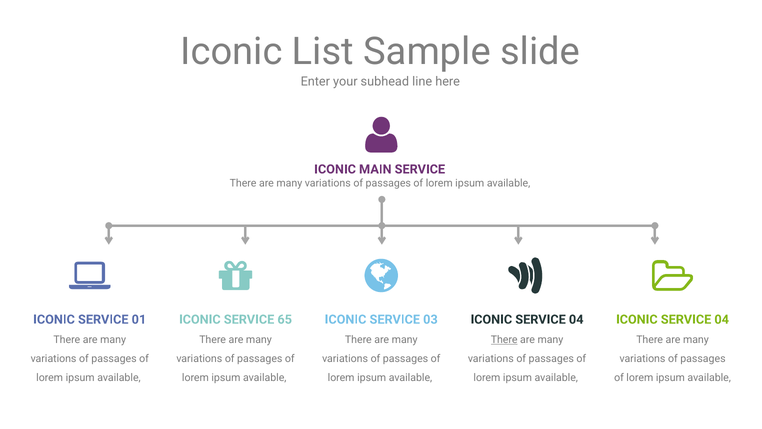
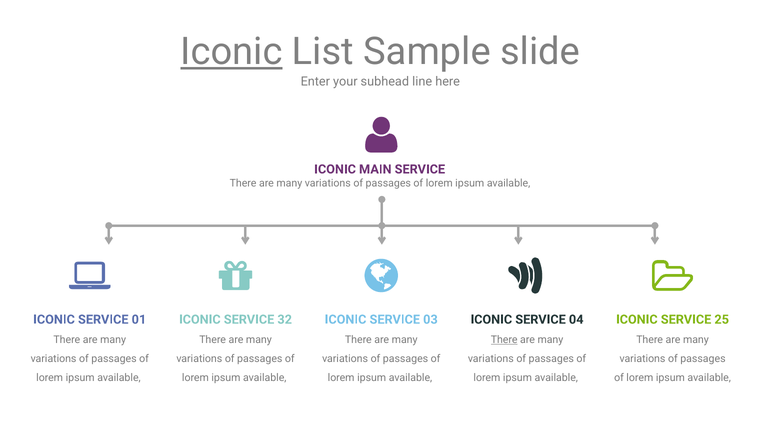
Iconic at (231, 52) underline: none -> present
65: 65 -> 32
04 at (722, 319): 04 -> 25
